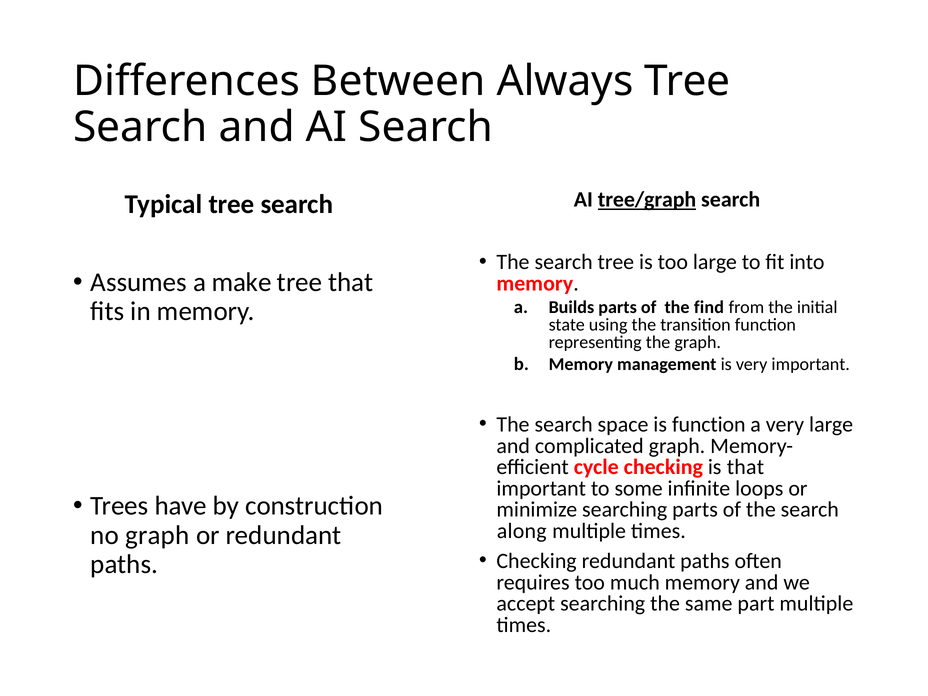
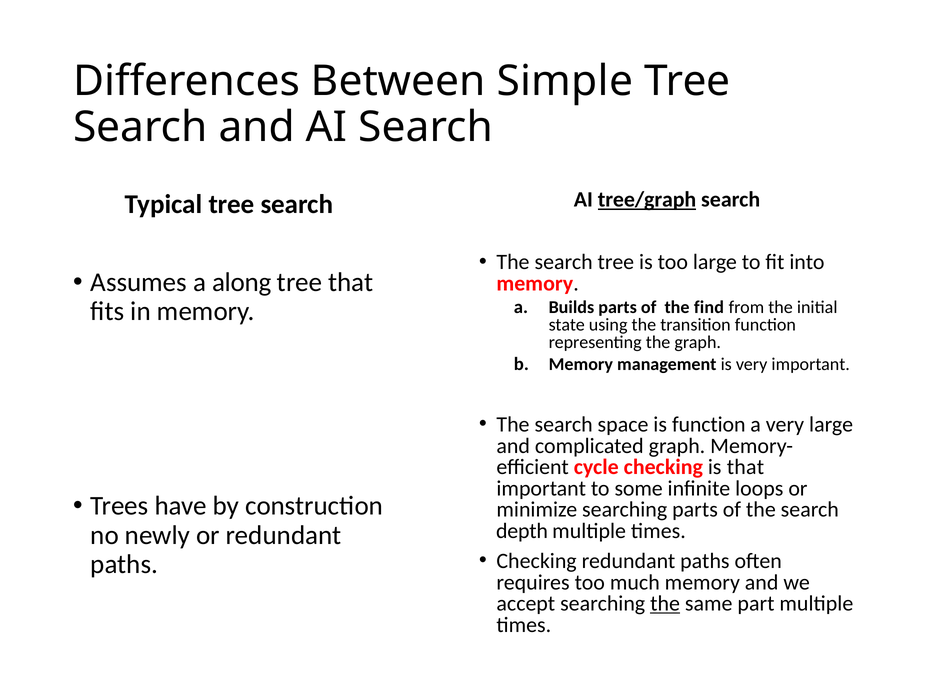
Always: Always -> Simple
make: make -> along
along: along -> depth
no graph: graph -> newly
the at (665, 604) underline: none -> present
